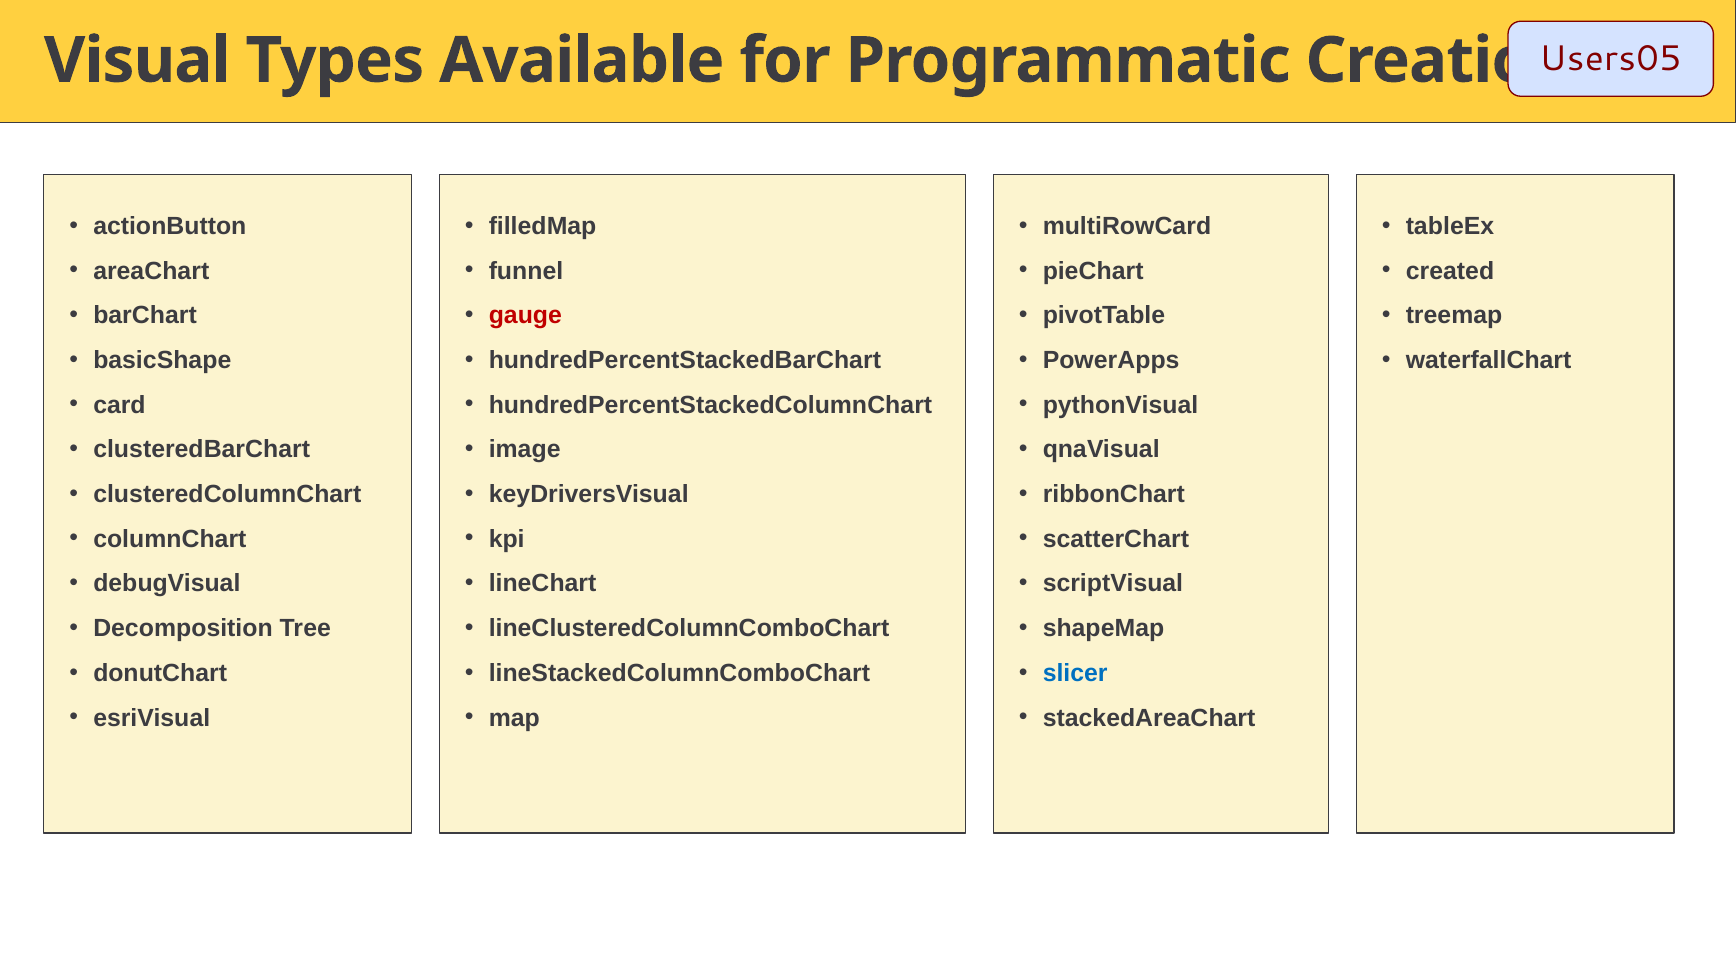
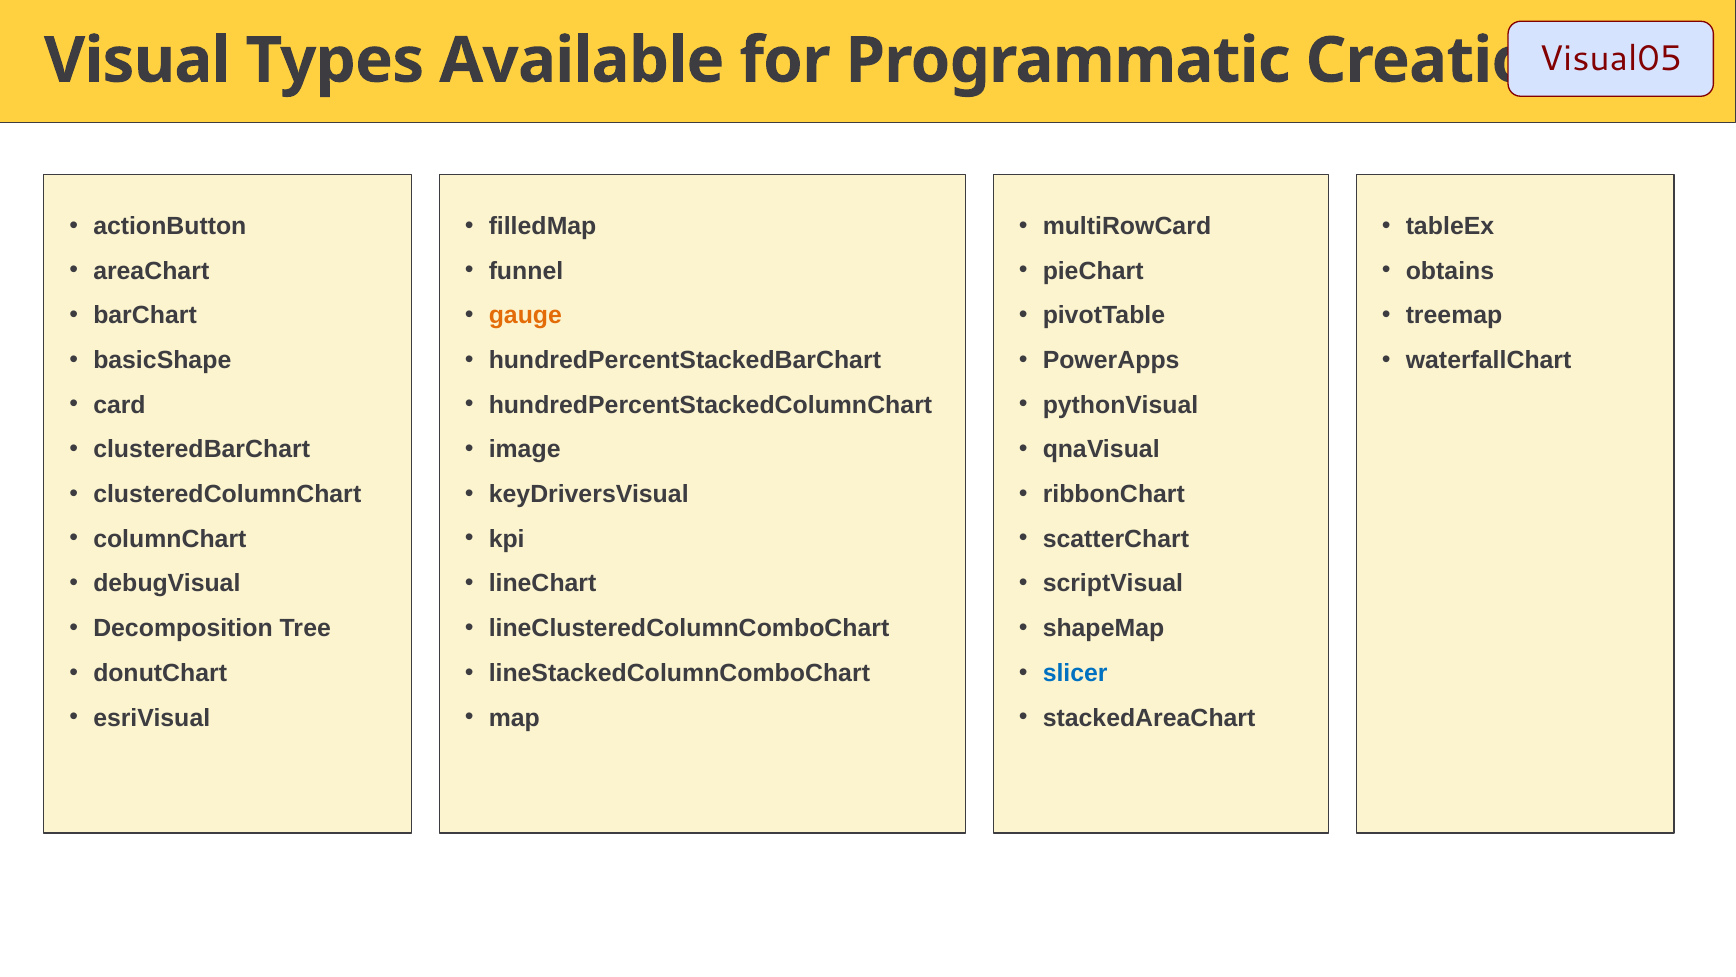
Users05: Users05 -> Visual05
created: created -> obtains
gauge colour: red -> orange
